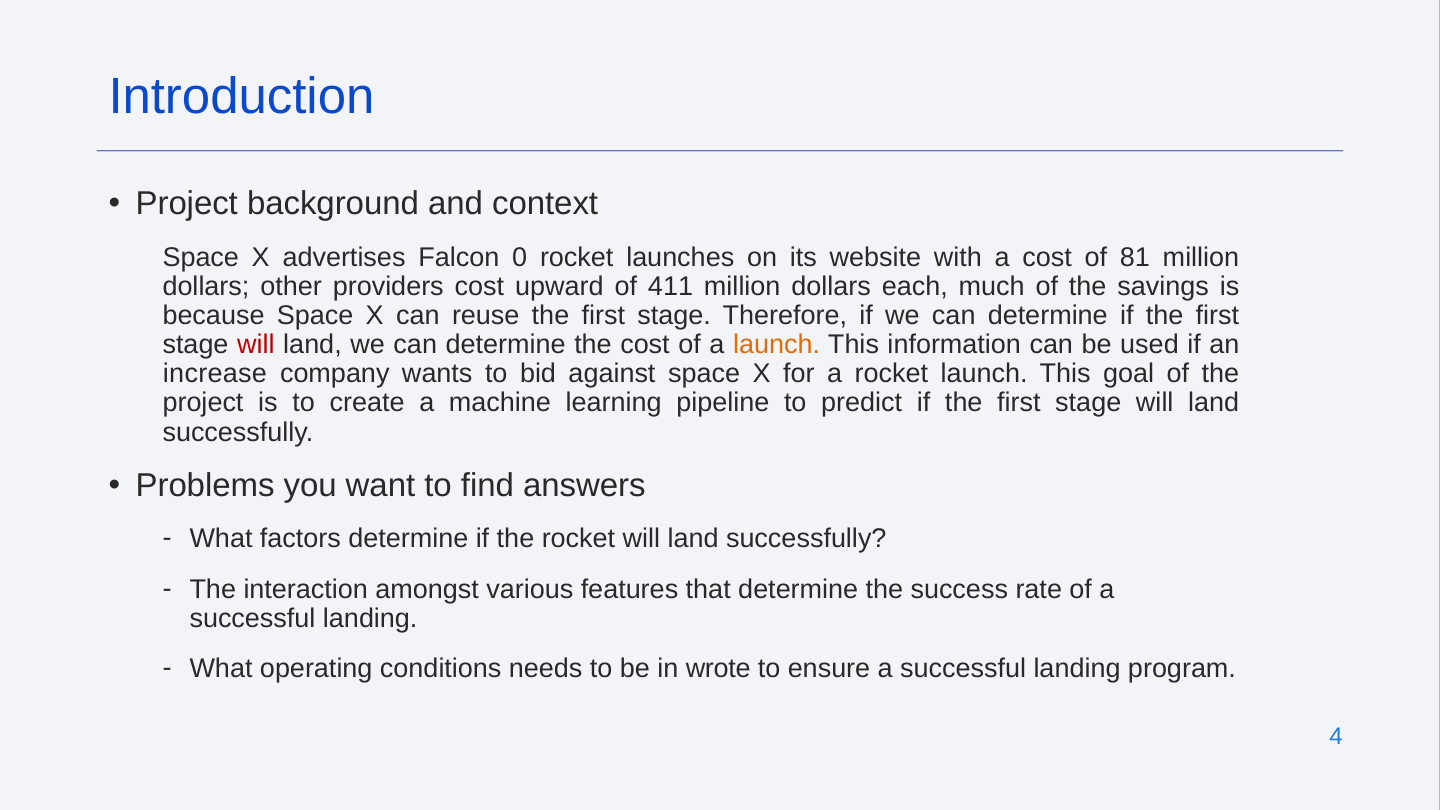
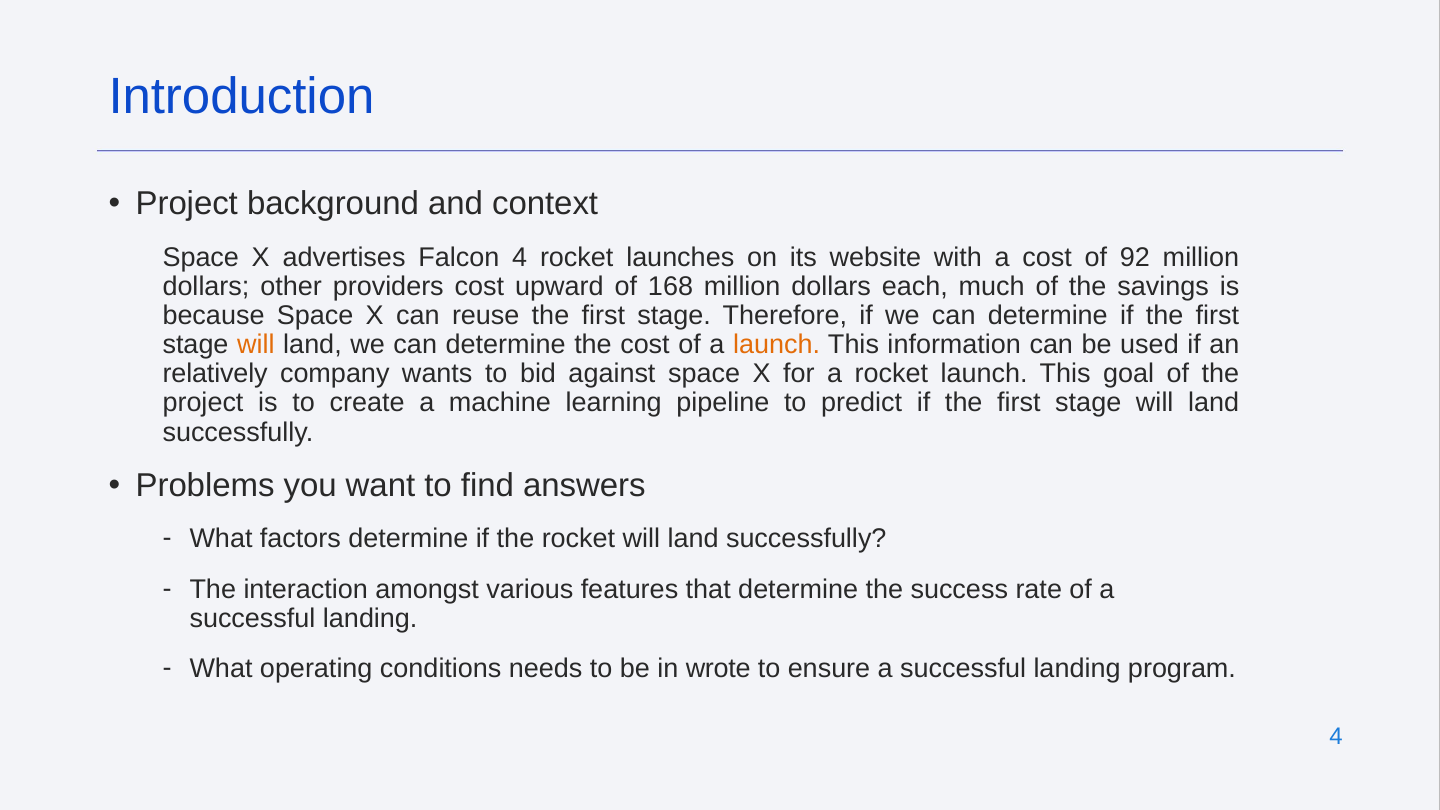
Falcon 0: 0 -> 4
81: 81 -> 92
411: 411 -> 168
will at (256, 345) colour: red -> orange
increase: increase -> relatively
